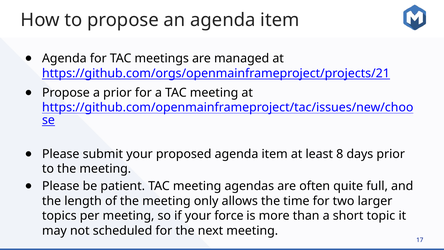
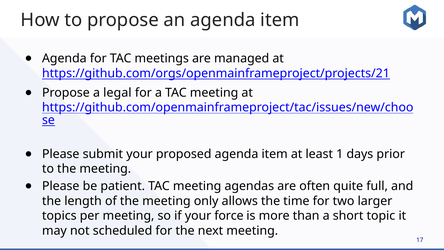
a prior: prior -> legal
8: 8 -> 1
